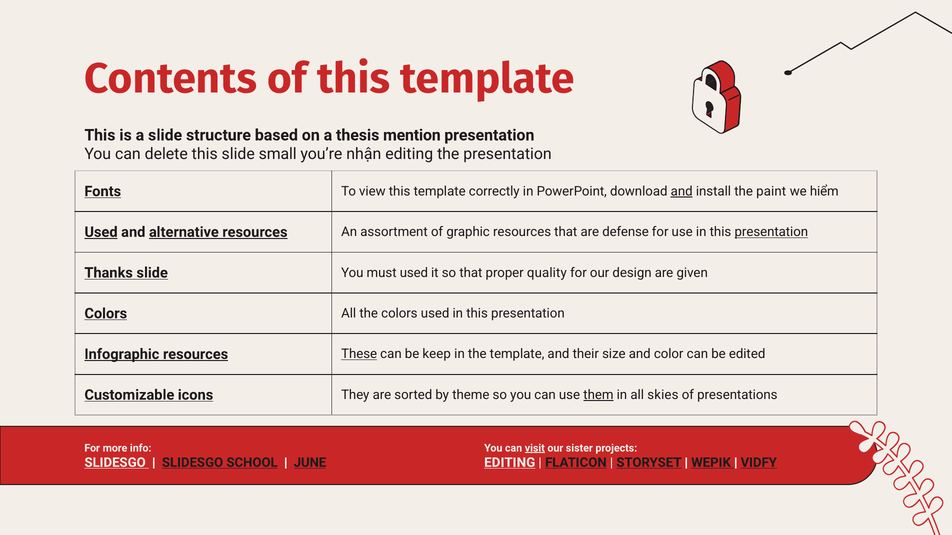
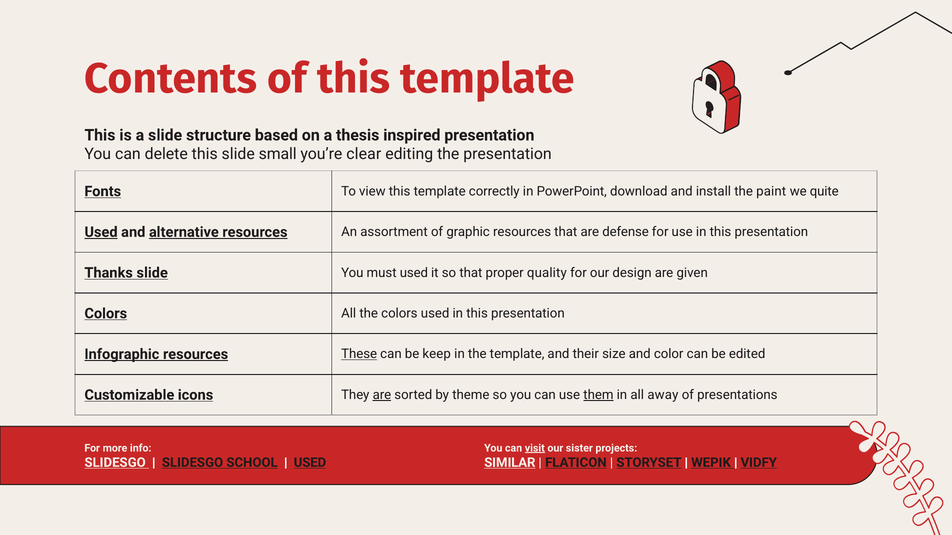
mention: mention -> inspired
nhận: nhận -> clear
and at (682, 192) underline: present -> none
hiểm: hiểm -> quite
presentation at (771, 232) underline: present -> none
are at (382, 395) underline: none -> present
skies: skies -> away
JUNE at (310, 463): JUNE -> USED
EDITING at (510, 463): EDITING -> SIMILAR
